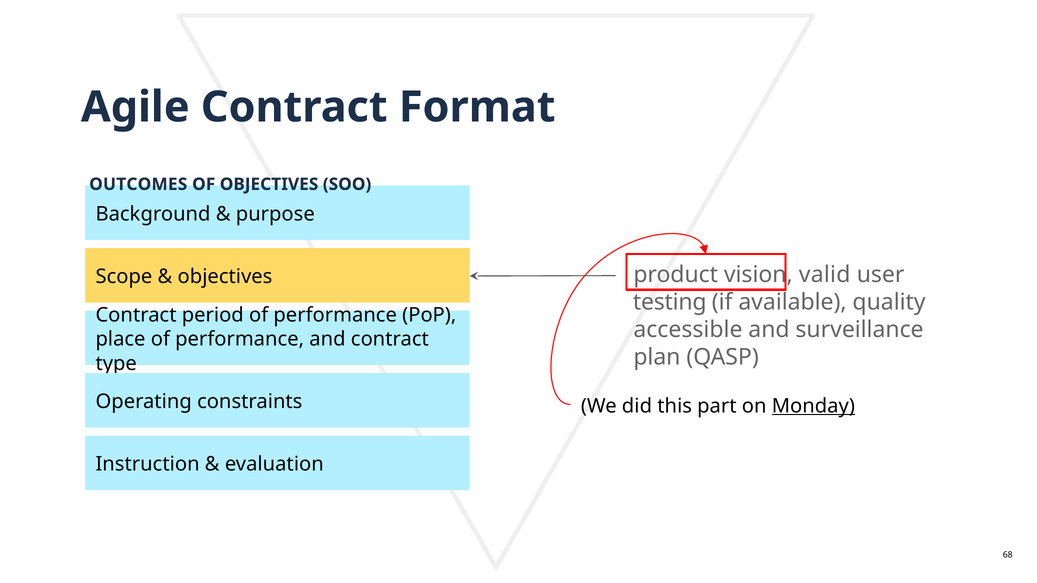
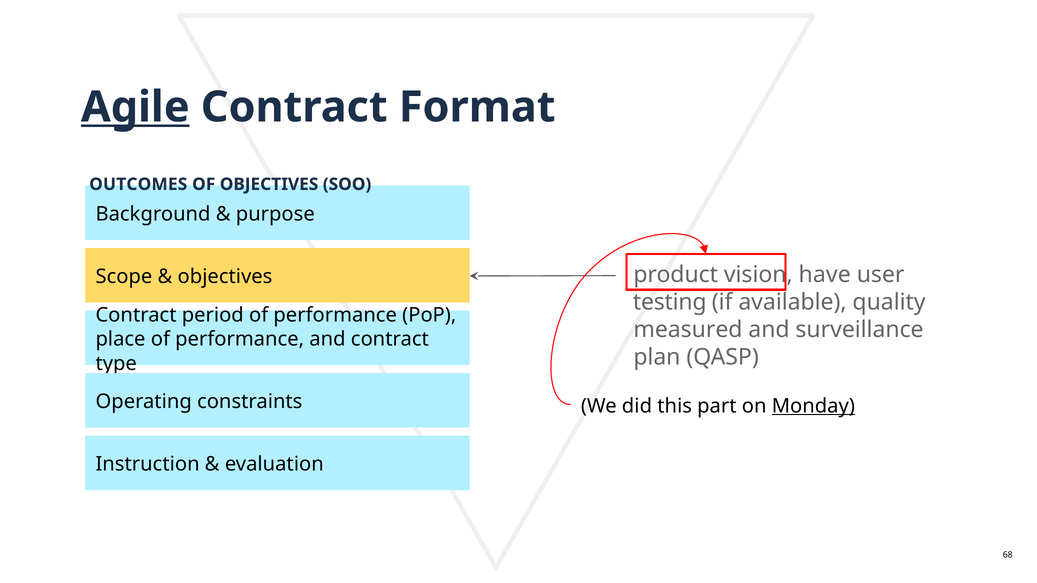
Agile underline: none -> present
valid: valid -> have
accessible: accessible -> measured
